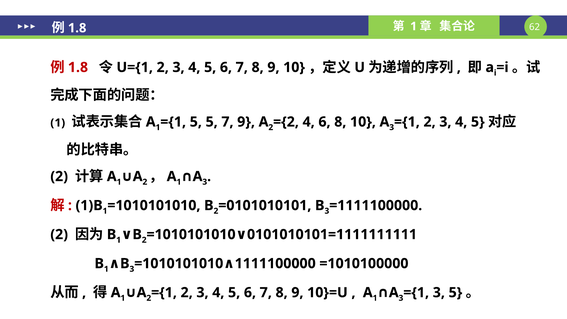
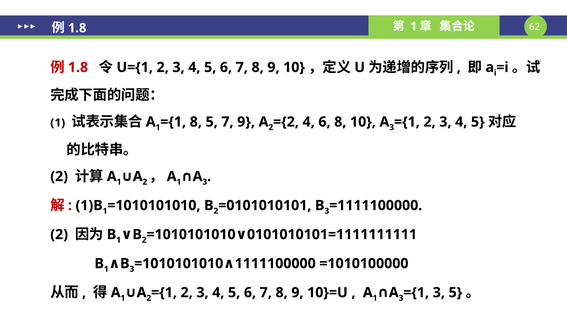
5 at (196, 122): 5 -> 8
